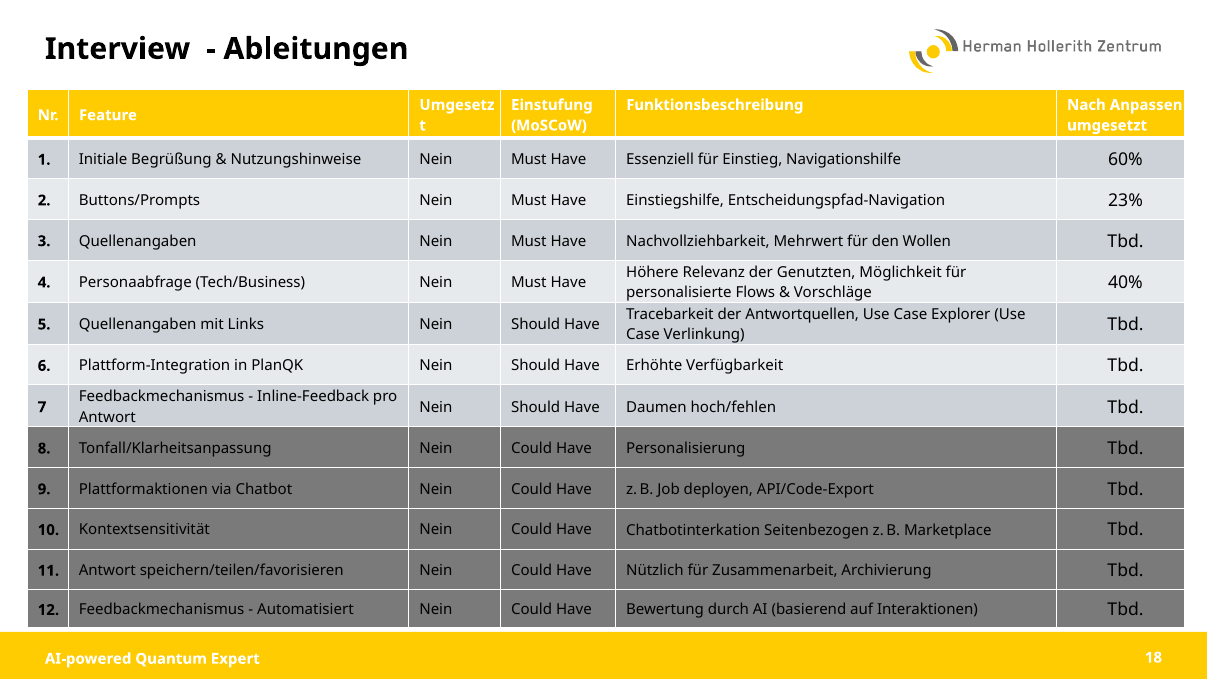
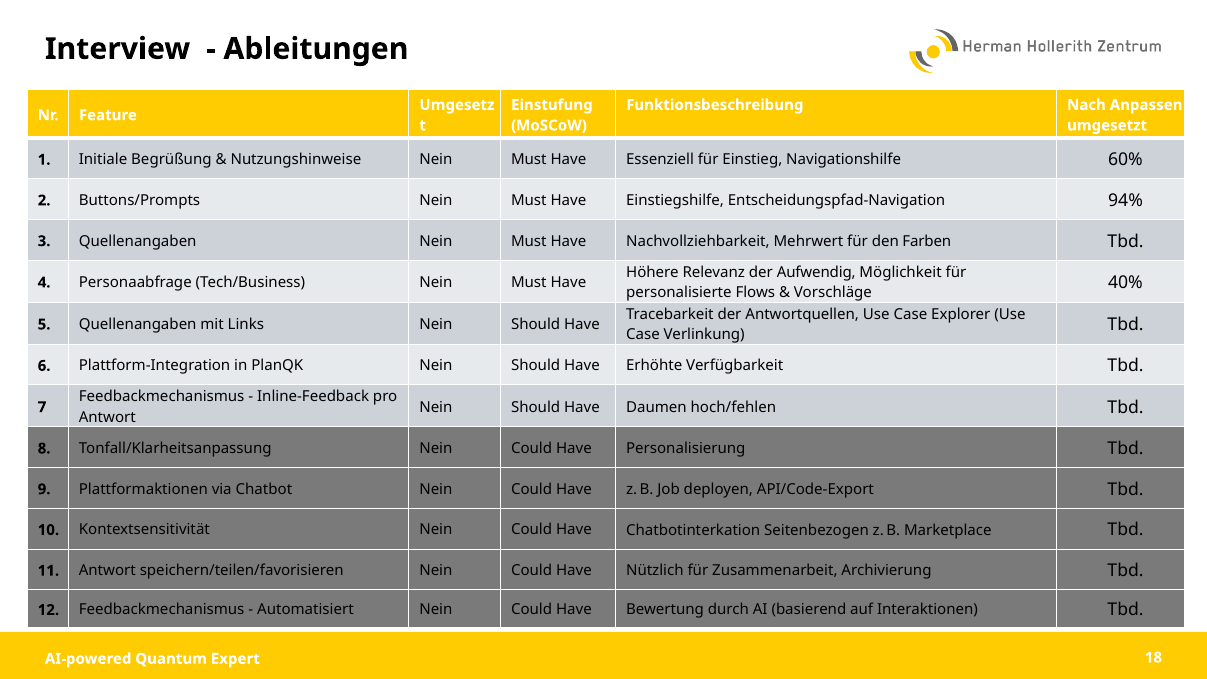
23%: 23% -> 94%
Wollen: Wollen -> Farben
Genutzten: Genutzten -> Aufwendig
